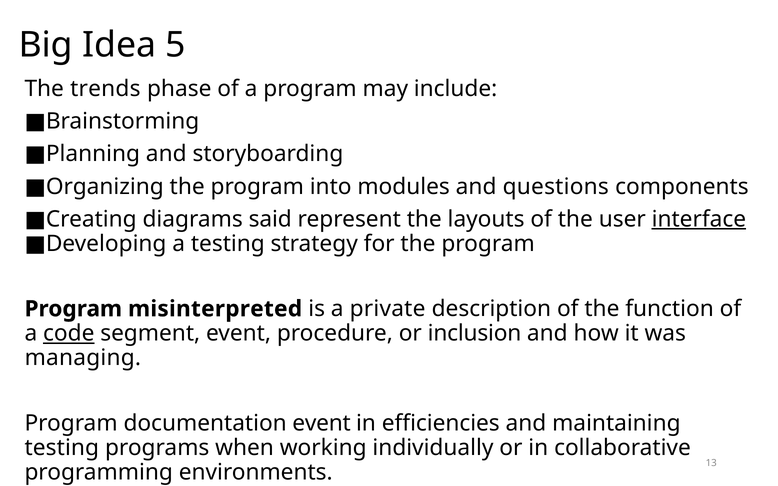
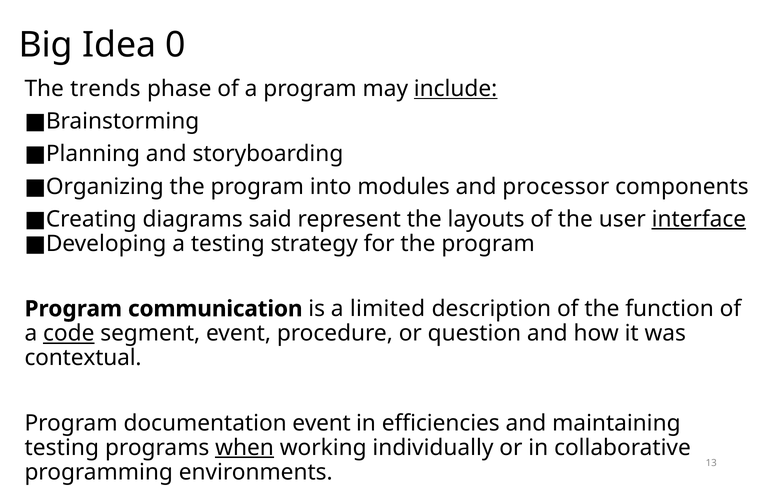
5: 5 -> 0
include underline: none -> present
questions: questions -> processor
misinterpreted: misinterpreted -> communication
private: private -> limited
inclusion: inclusion -> question
managing: managing -> contextual
when underline: none -> present
